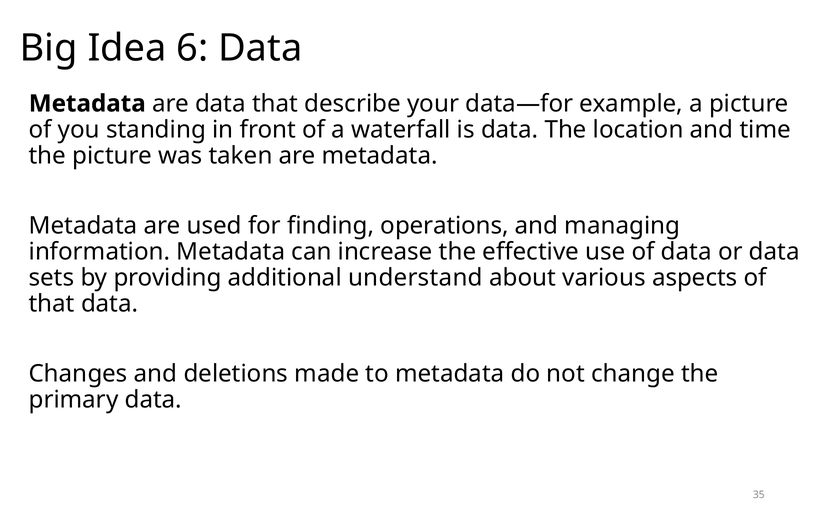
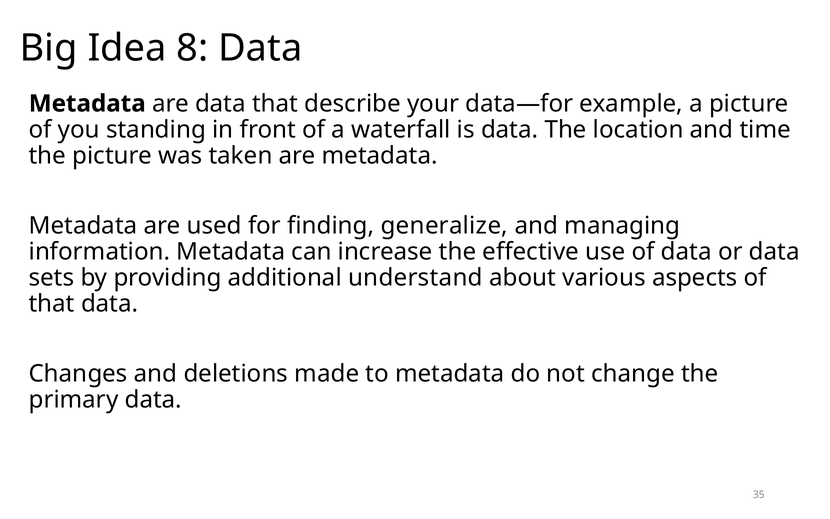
6: 6 -> 8
operations: operations -> generalize
